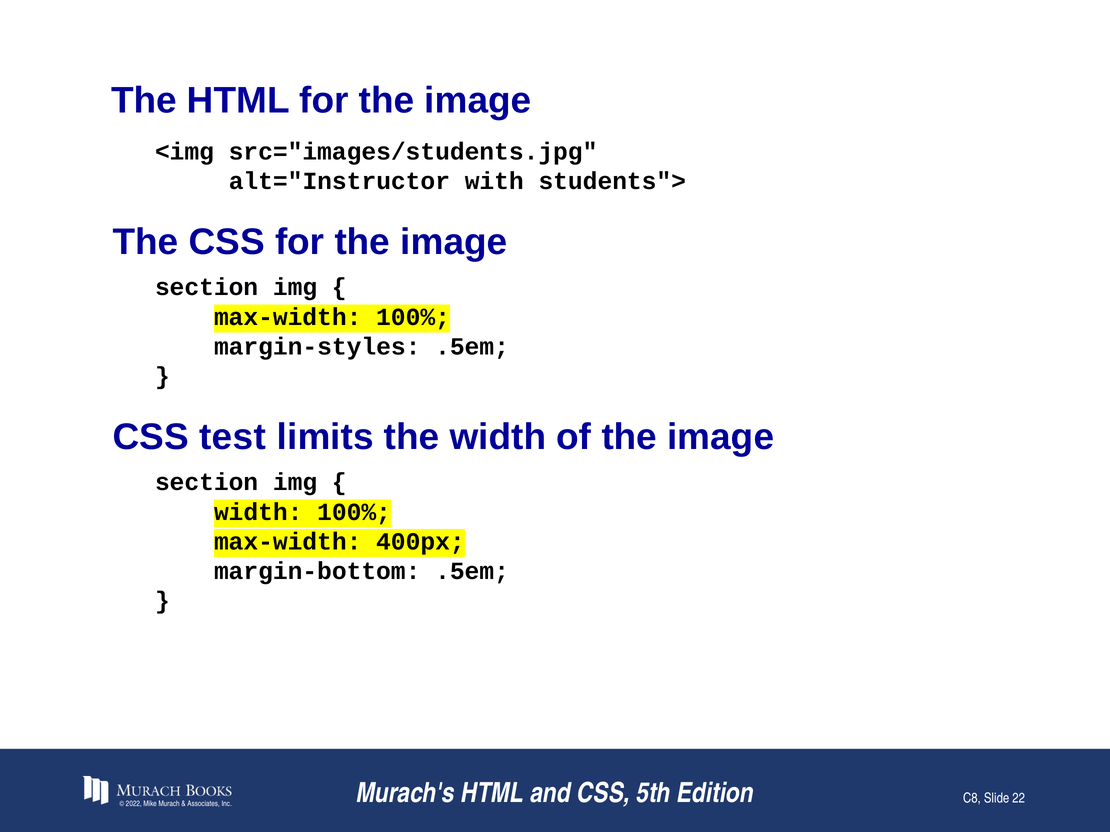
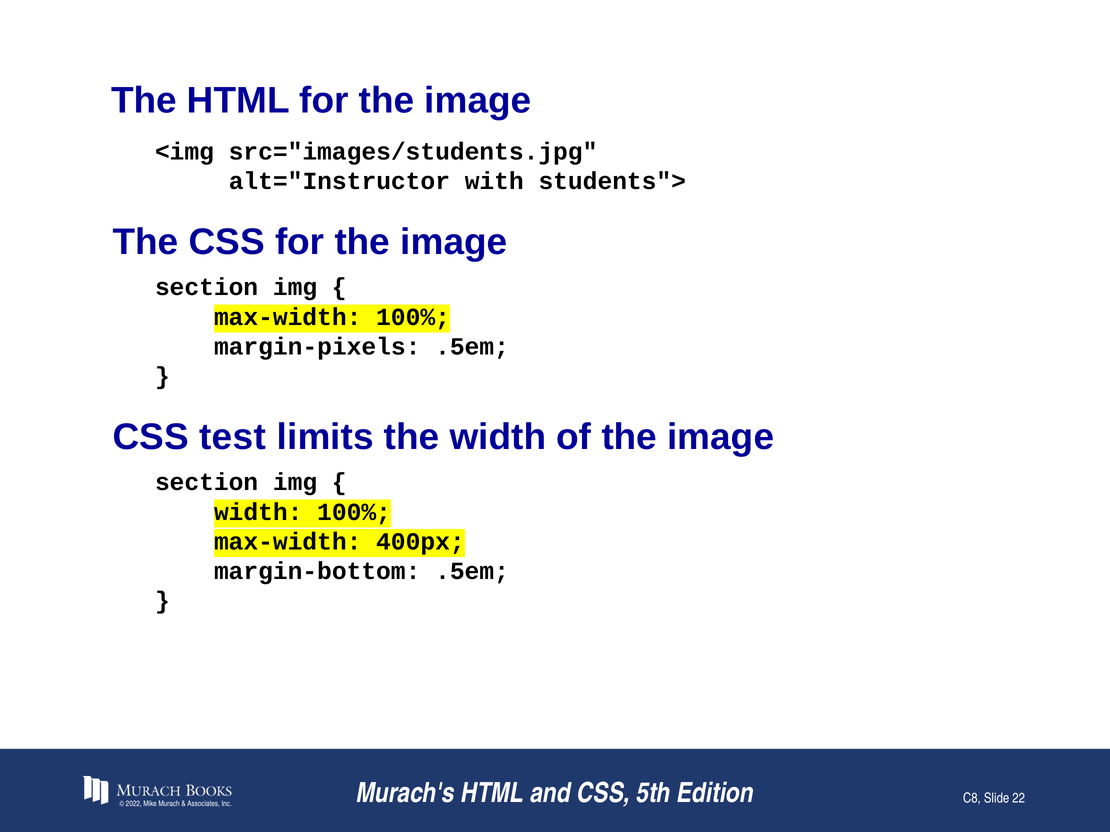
margin-styles: margin-styles -> margin-pixels
